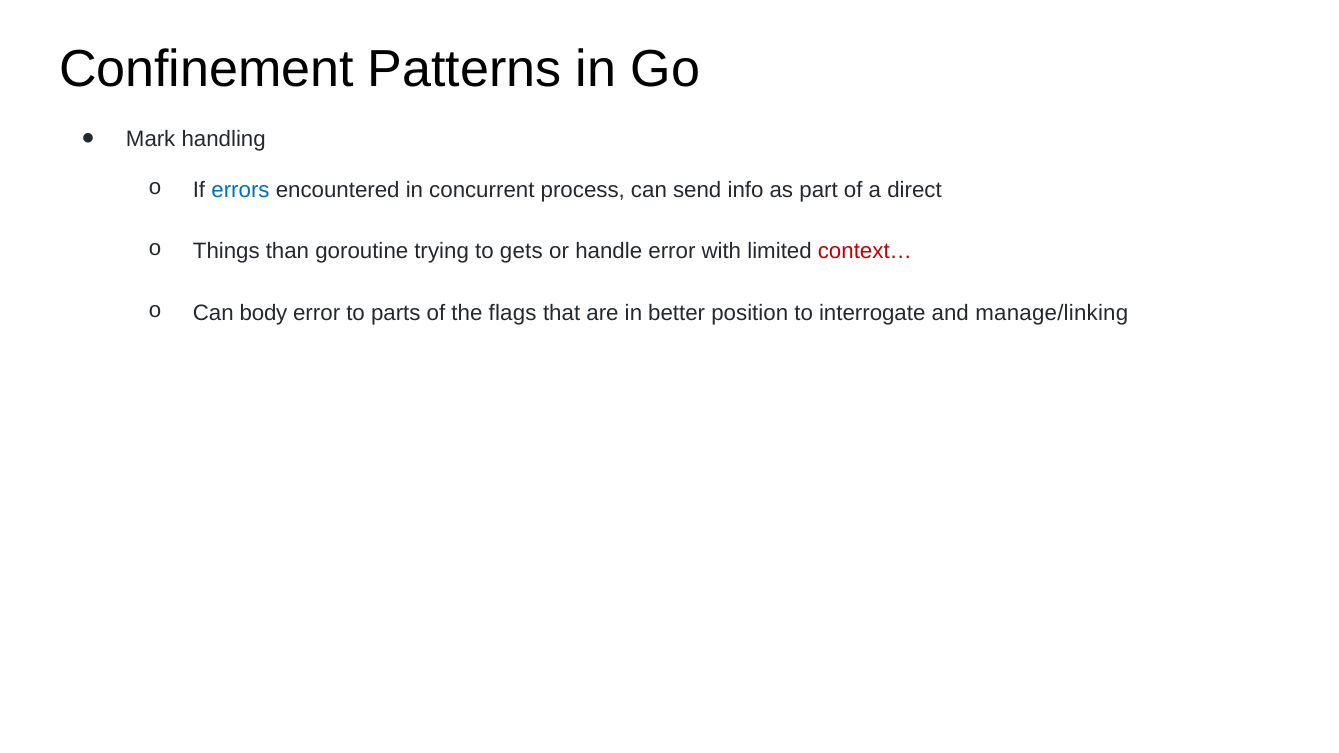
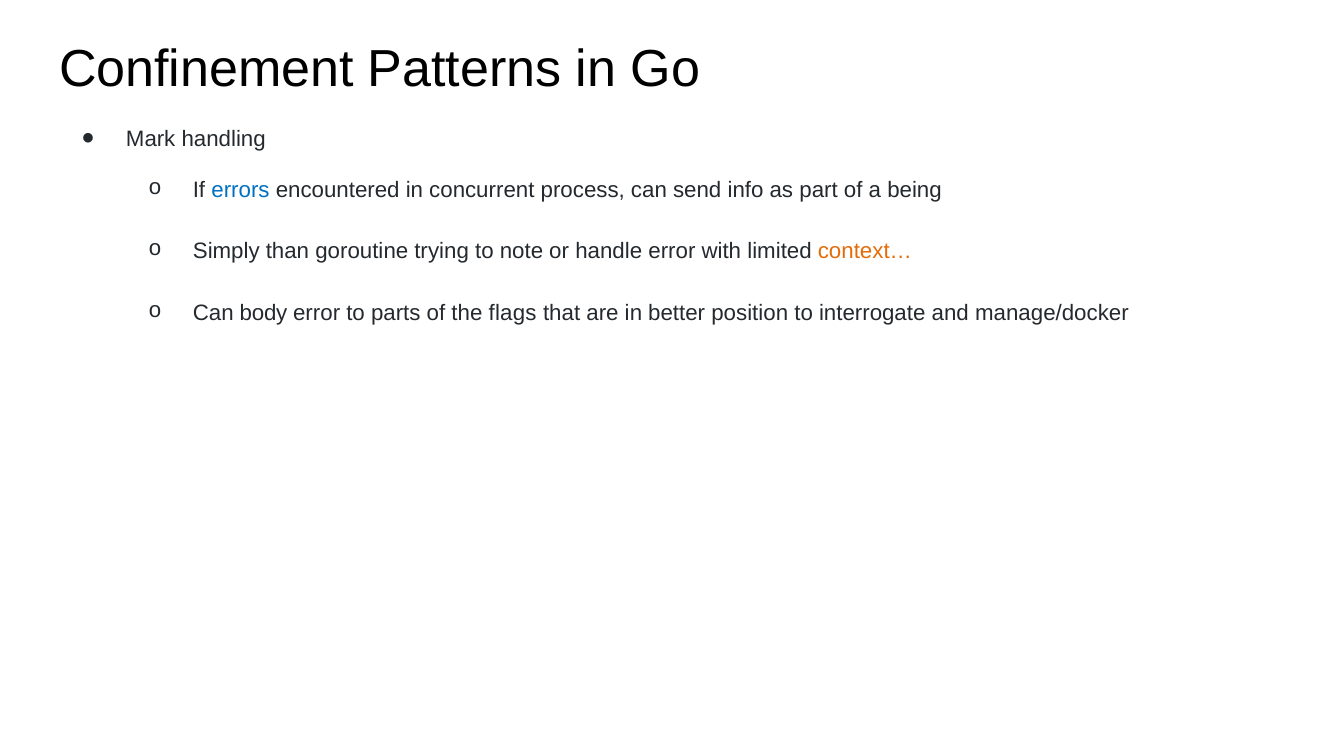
direct: direct -> being
Things: Things -> Simply
gets: gets -> note
context… colour: red -> orange
manage/linking: manage/linking -> manage/docker
